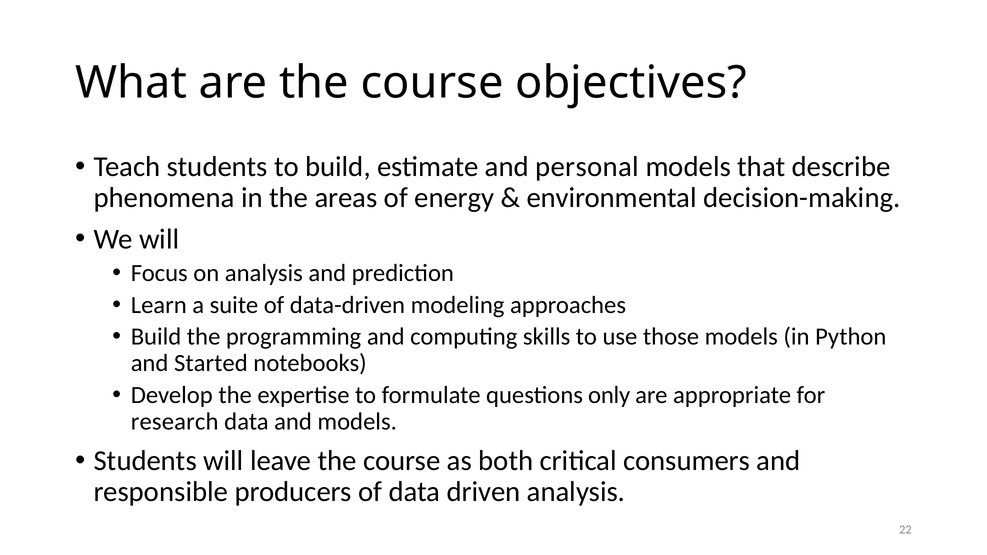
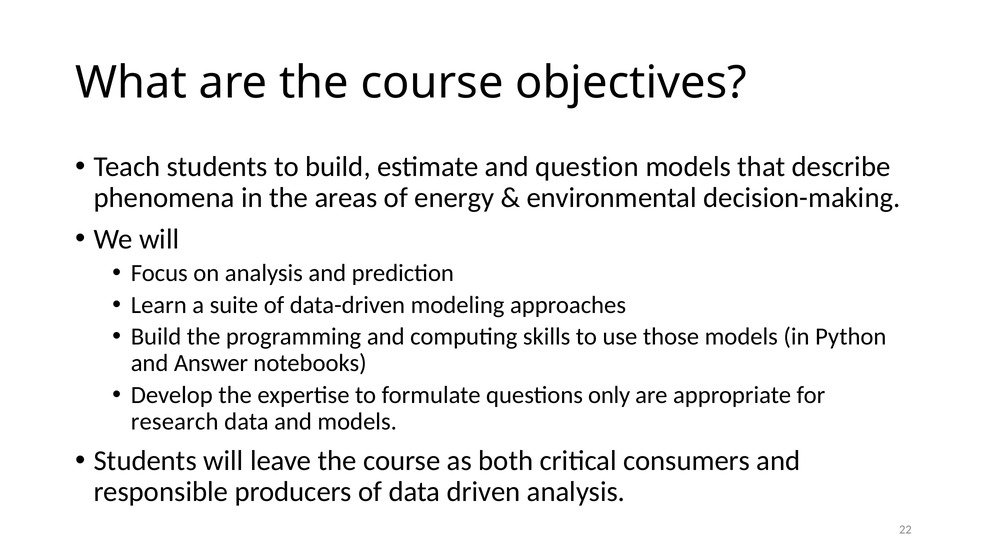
personal: personal -> question
Started: Started -> Answer
